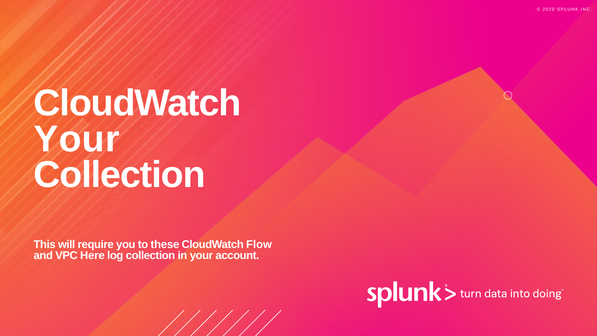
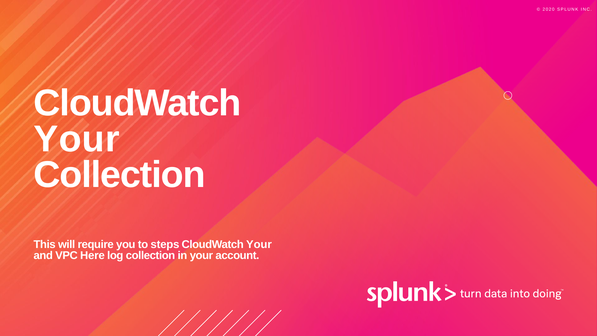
these: these -> steps
Flow at (259, 244): Flow -> Your
